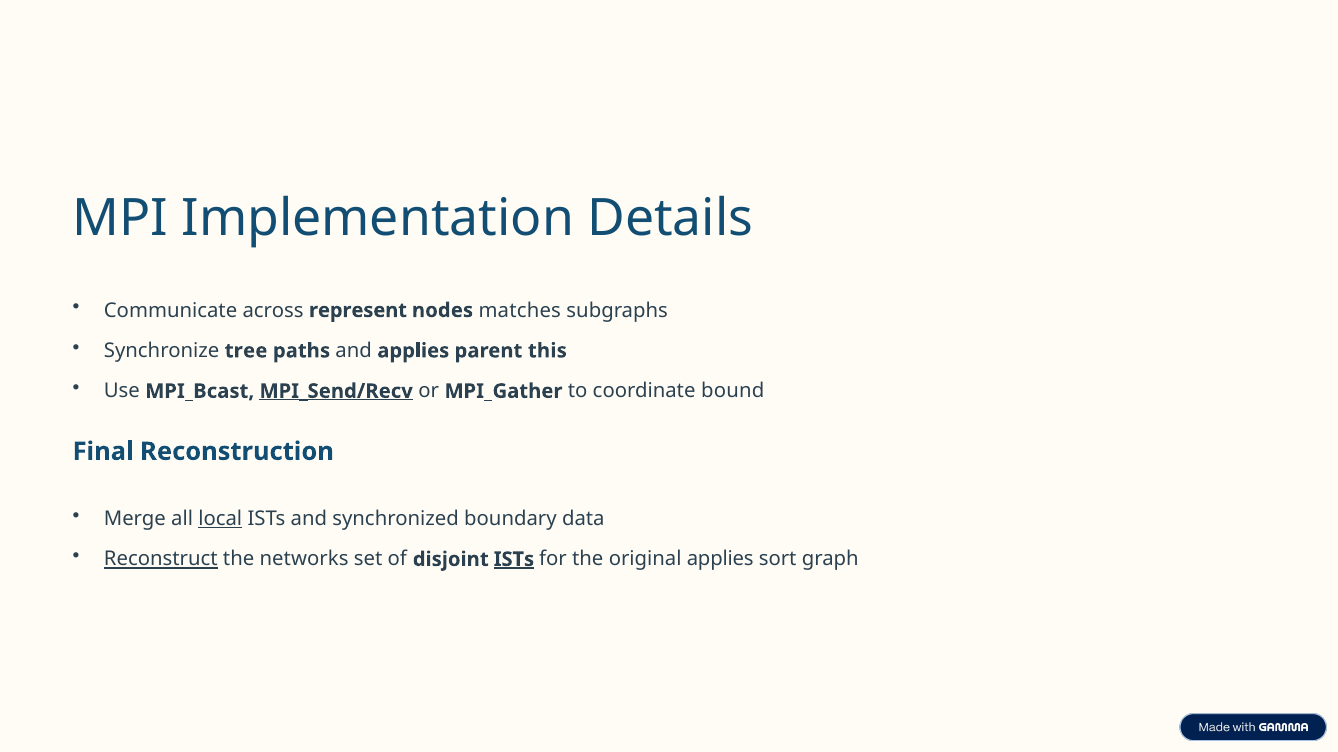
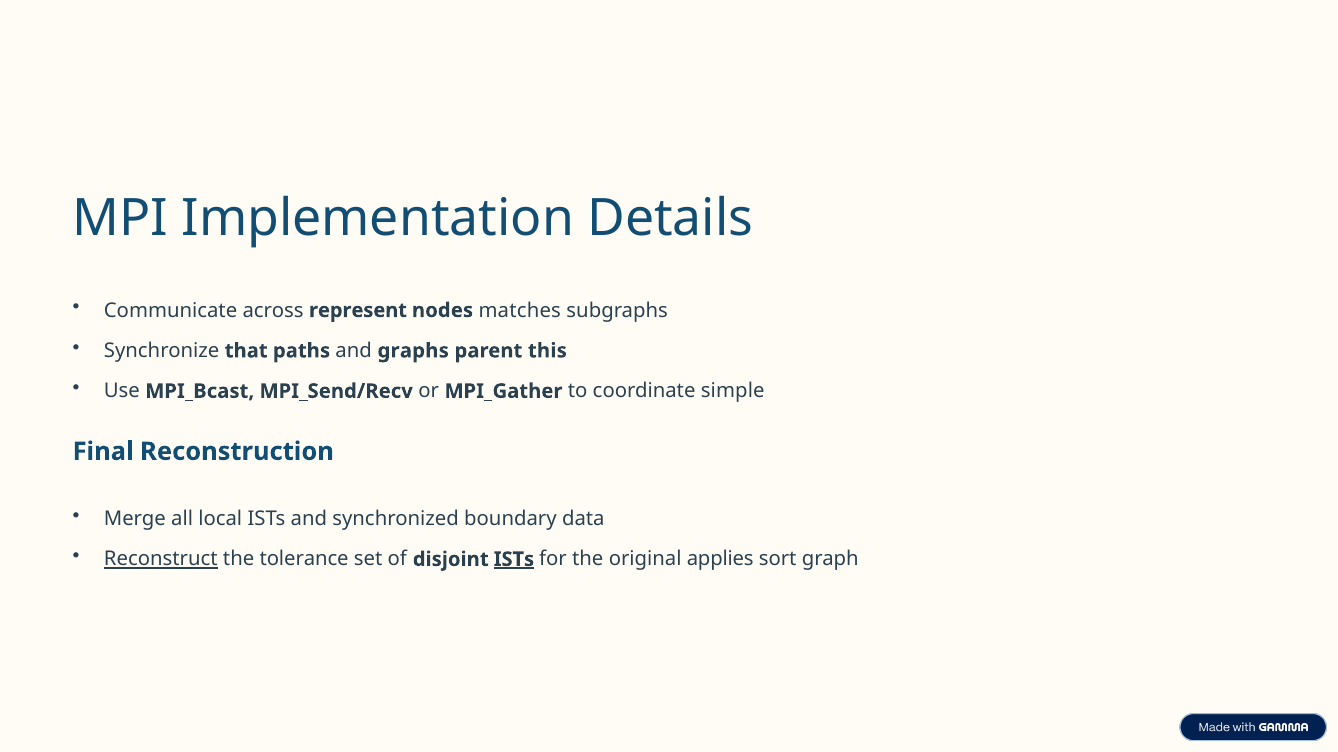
tree: tree -> that
and applies: applies -> graphs
MPI_Send/Recv underline: present -> none
bound: bound -> simple
local underline: present -> none
networks: networks -> tolerance
